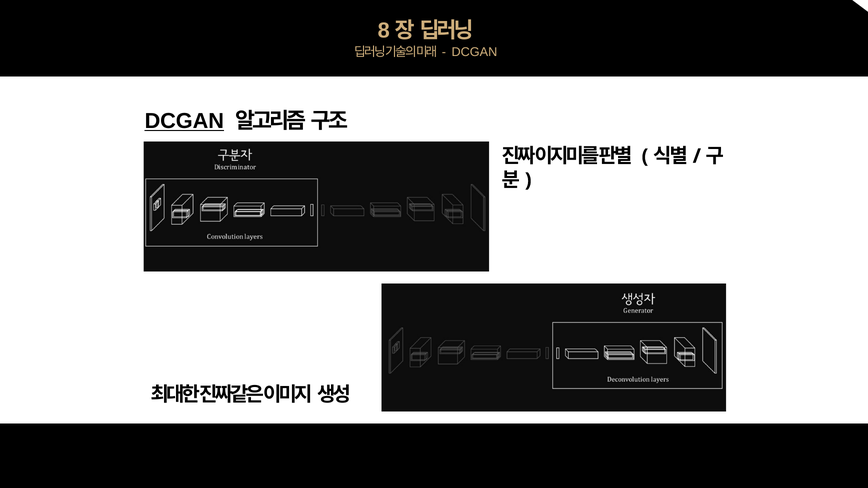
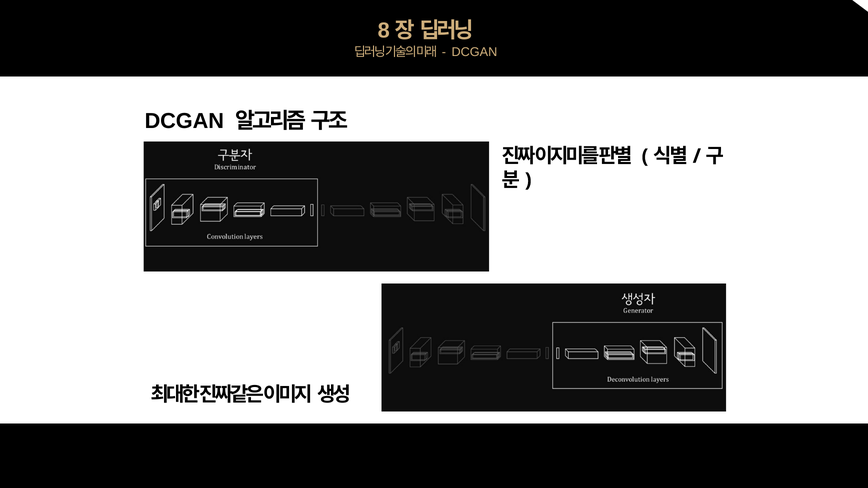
DCGAN at (184, 121) underline: present -> none
